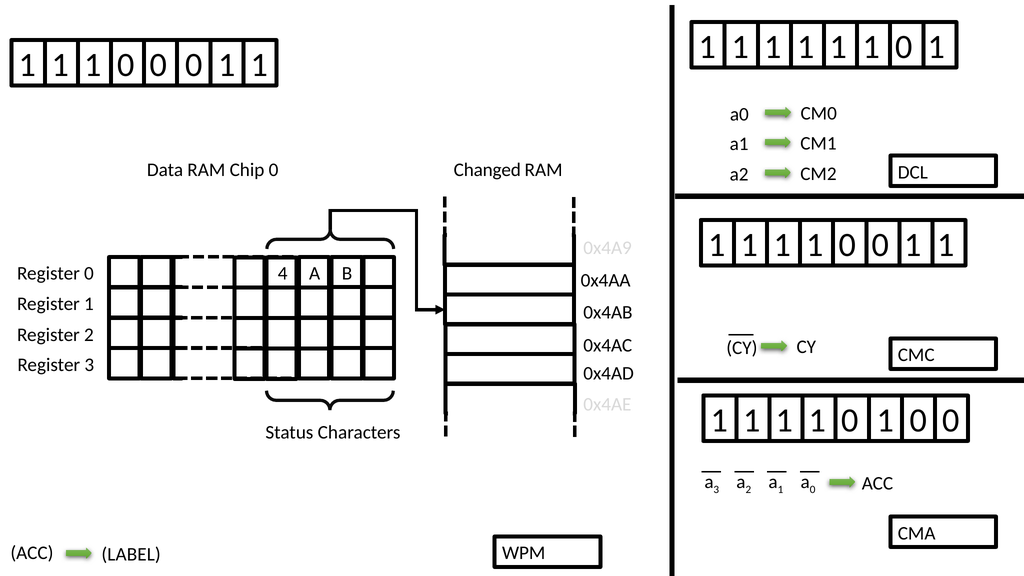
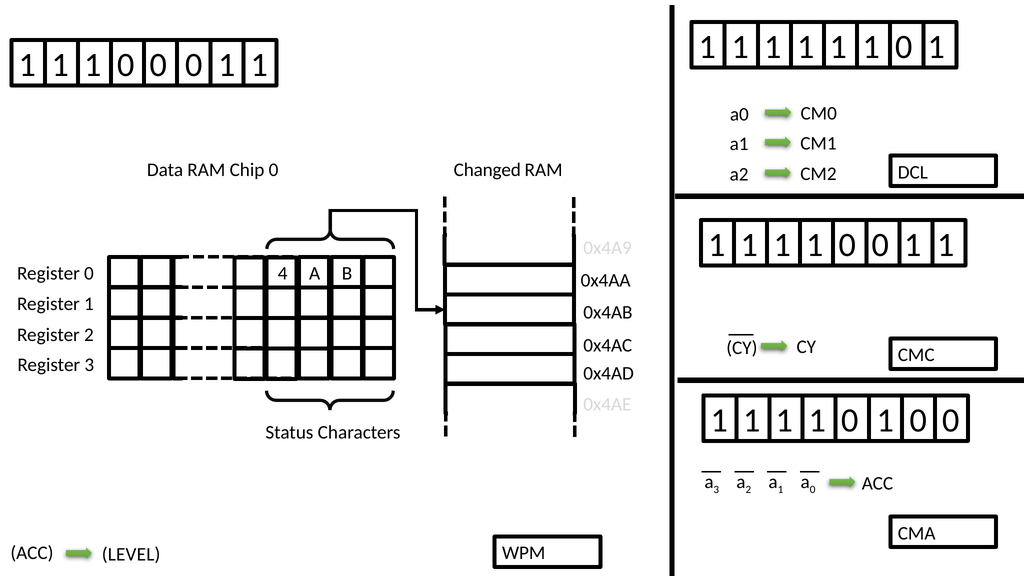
LABEL: LABEL -> LEVEL
